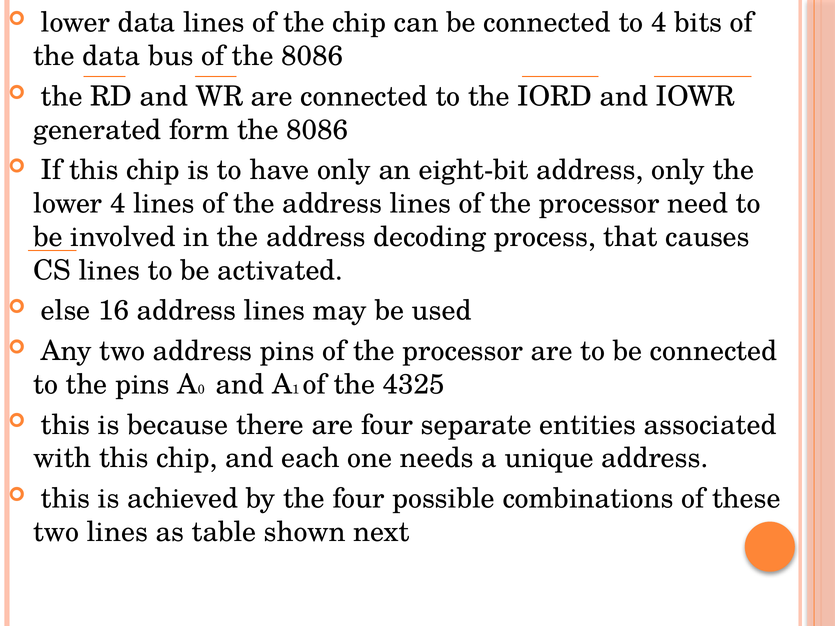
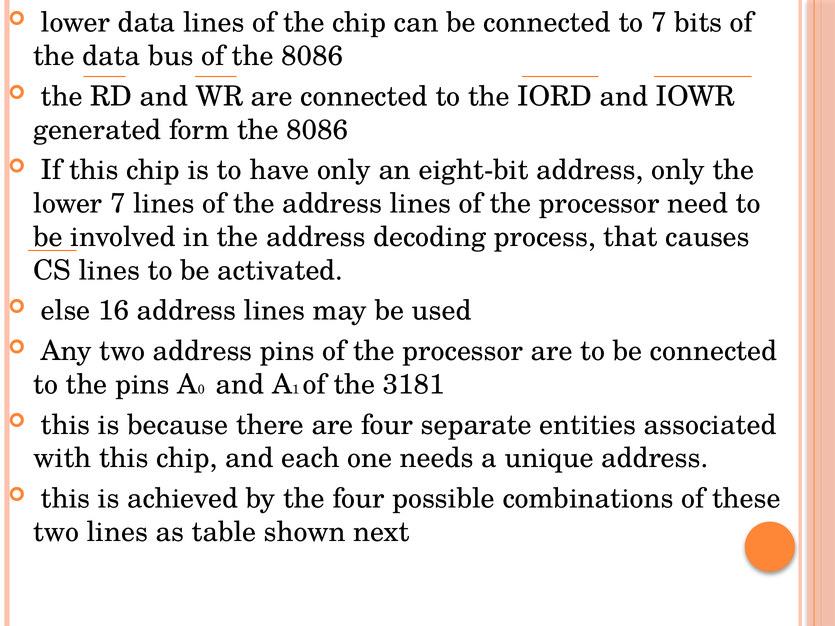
to 4: 4 -> 7
lower 4: 4 -> 7
4325: 4325 -> 3181
